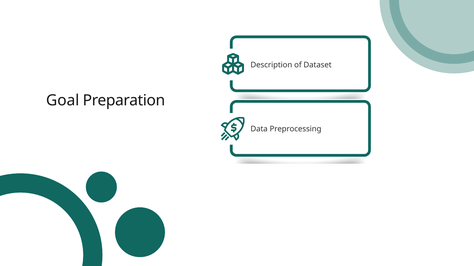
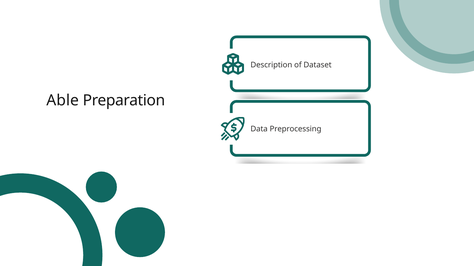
Goal: Goal -> Able
